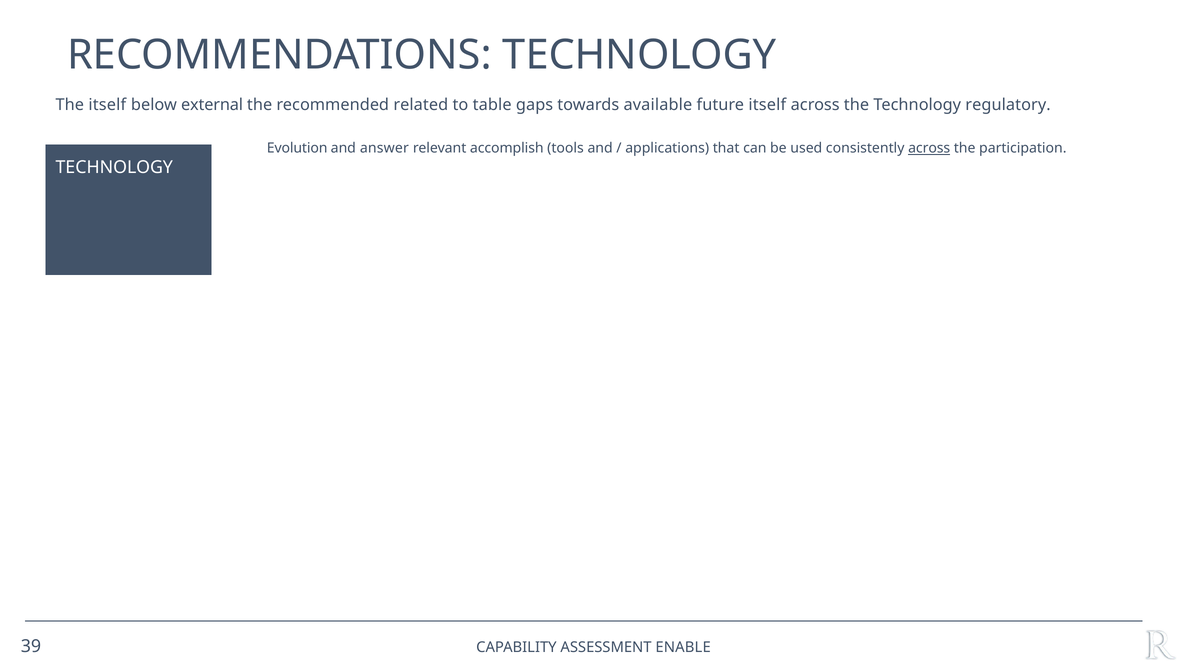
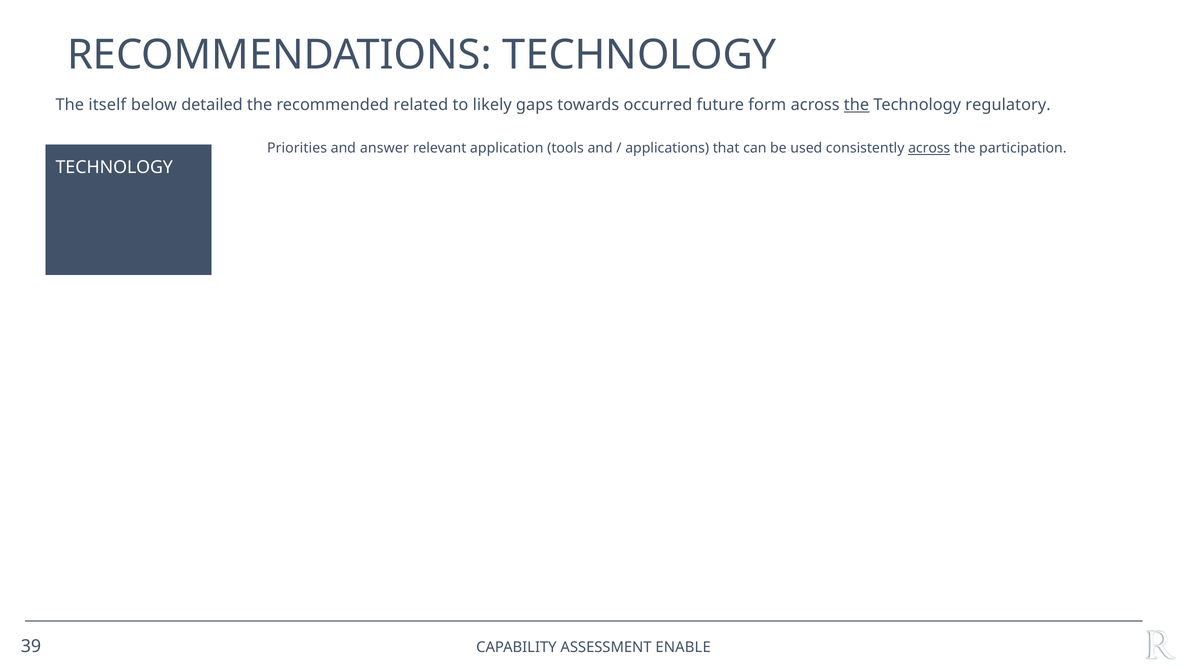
external: external -> detailed
table: table -> likely
available: available -> occurred
future itself: itself -> form
the at (857, 105) underline: none -> present
Evolution: Evolution -> Priorities
accomplish: accomplish -> application
